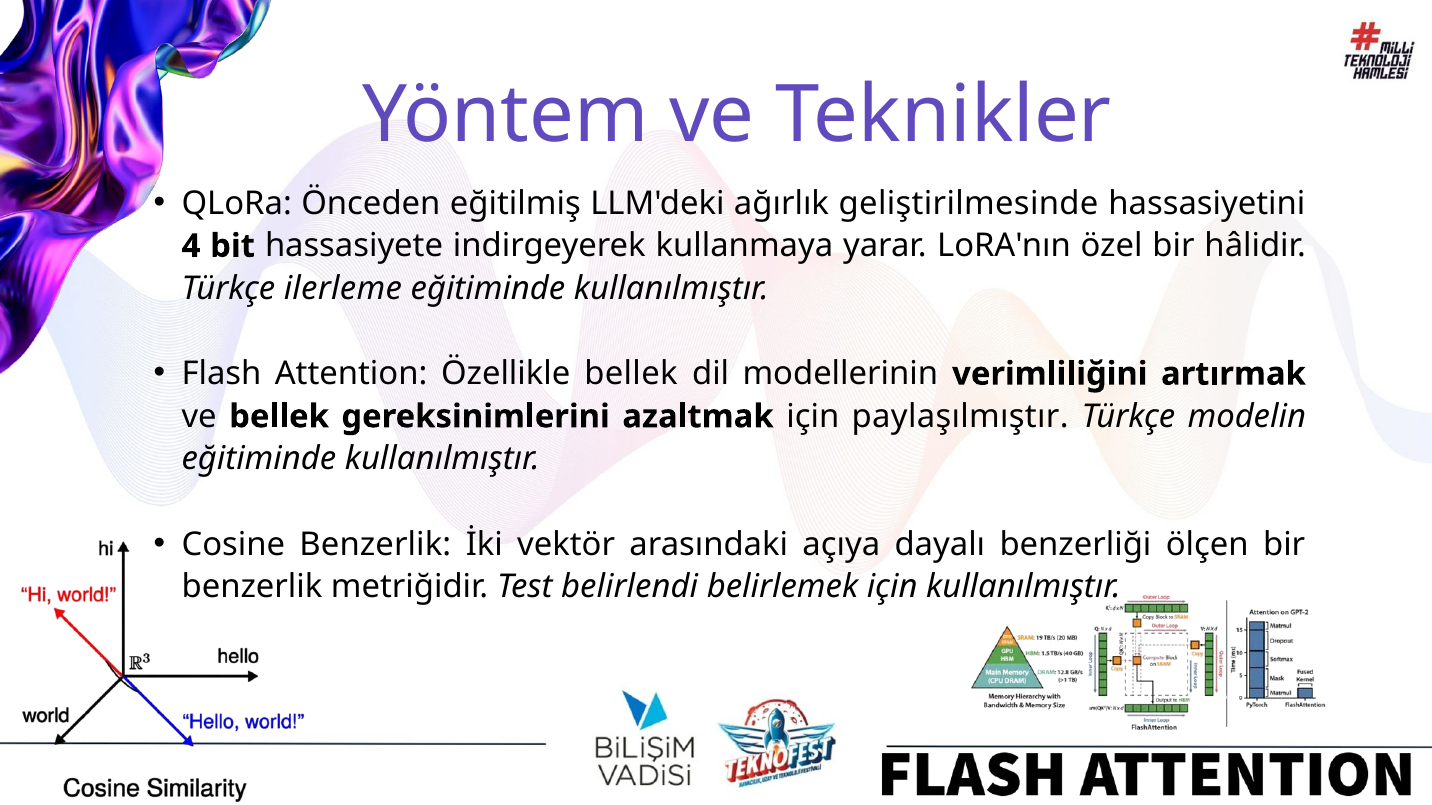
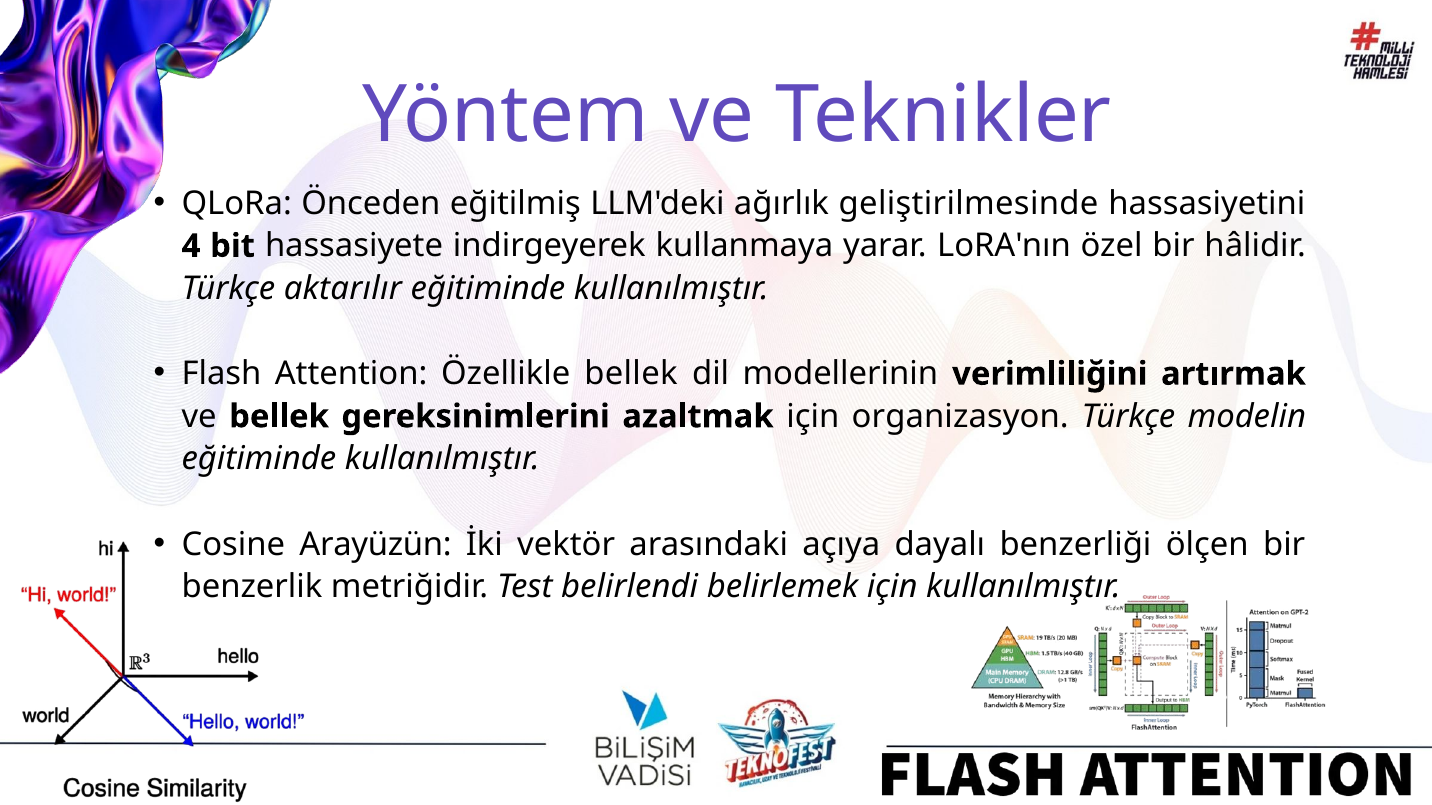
ilerleme: ilerleme -> aktarılır
paylaşılmıştır: paylaşılmıştır -> organizasyon
Cosine Benzerlik: Benzerlik -> Arayüzün
